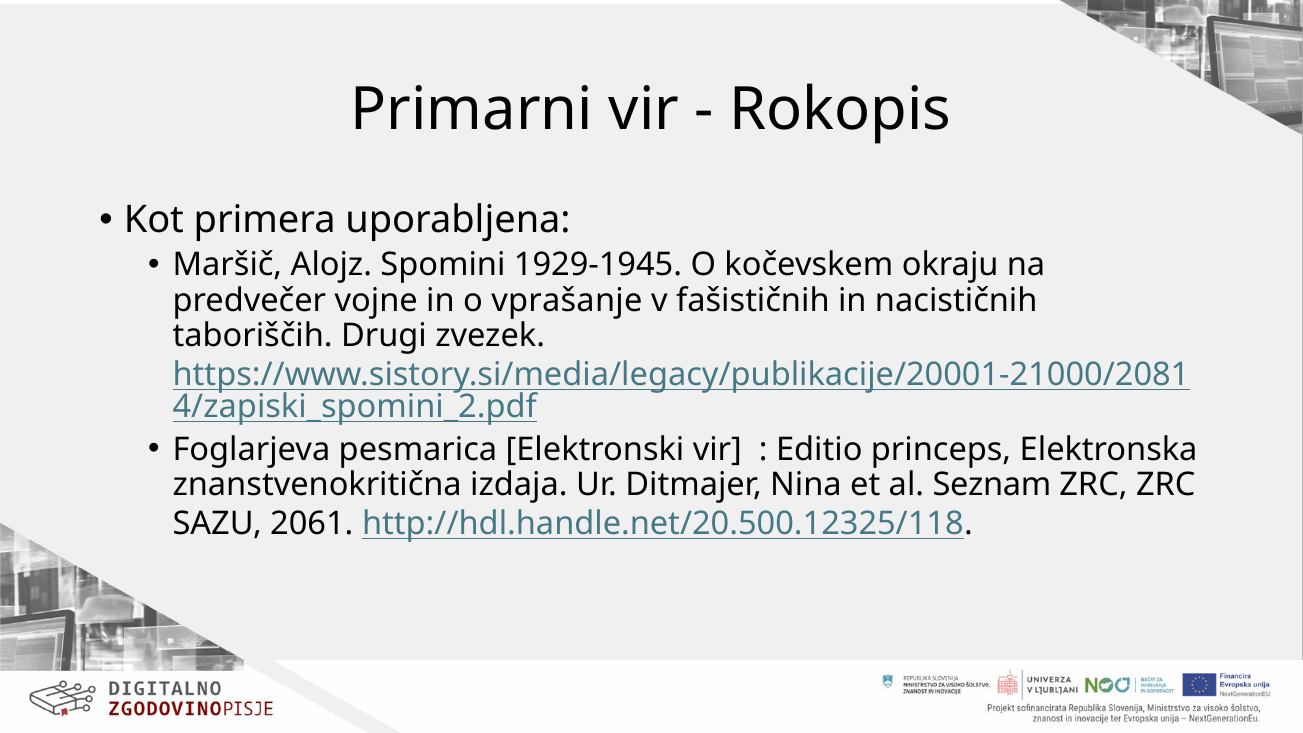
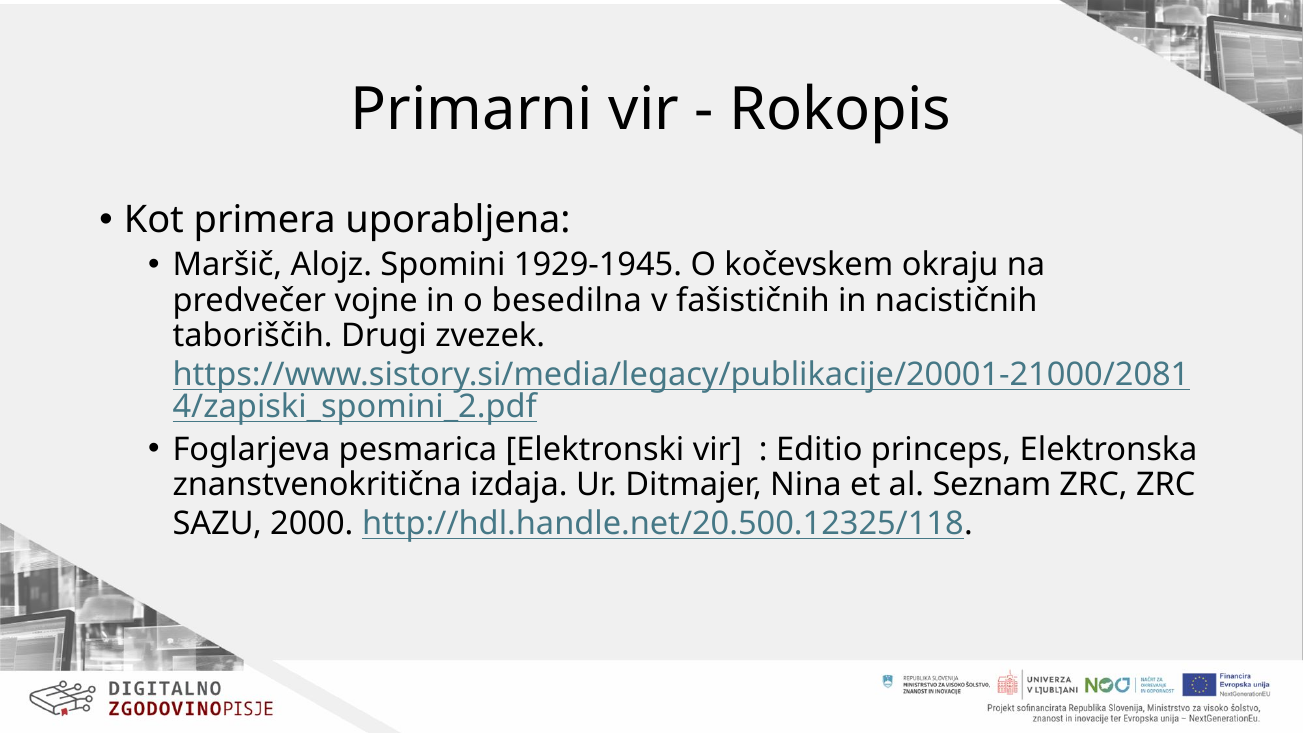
vprašanje: vprašanje -> besedilna
2061: 2061 -> 2000
